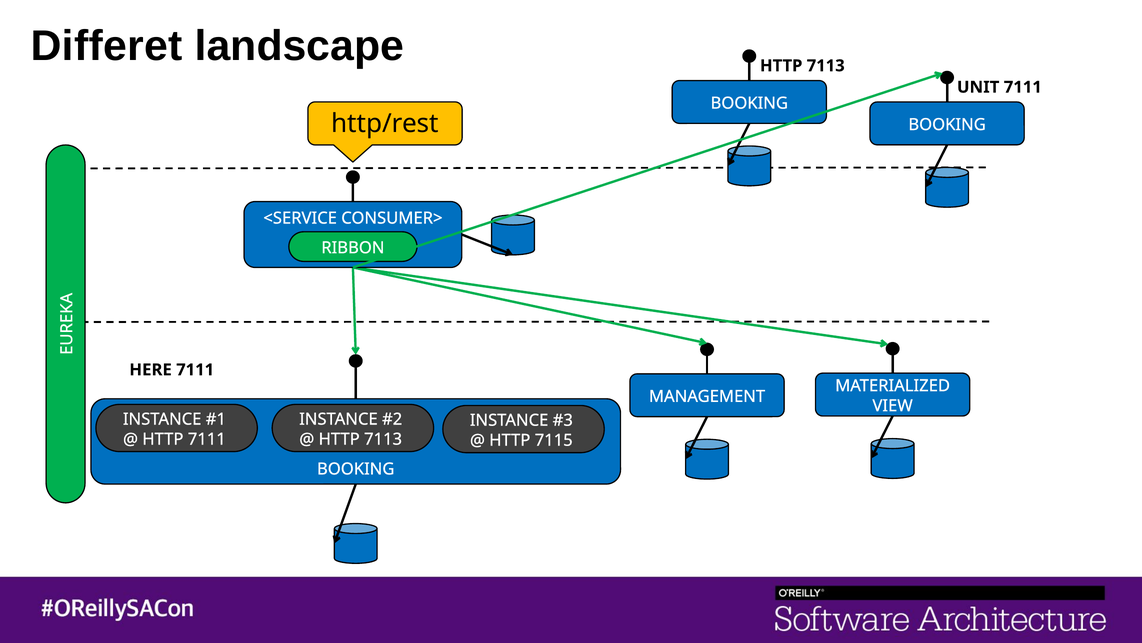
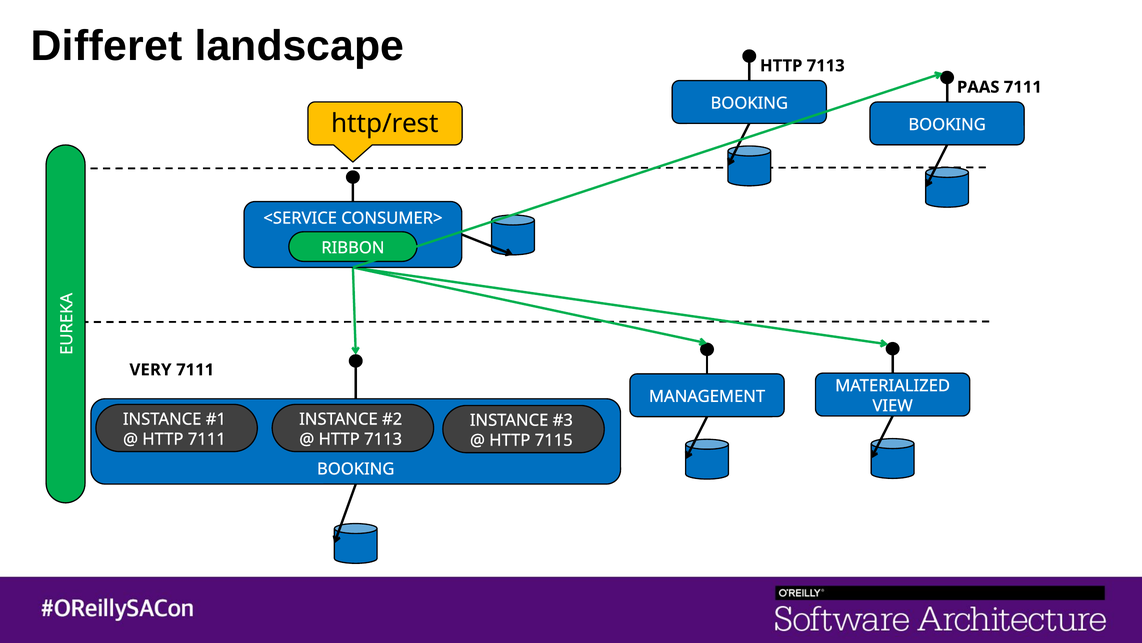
UNIT: UNIT -> PAAS
HERE: HERE -> VERY
